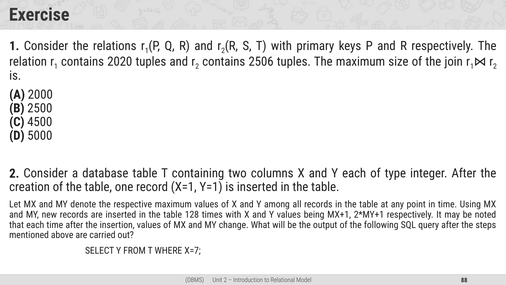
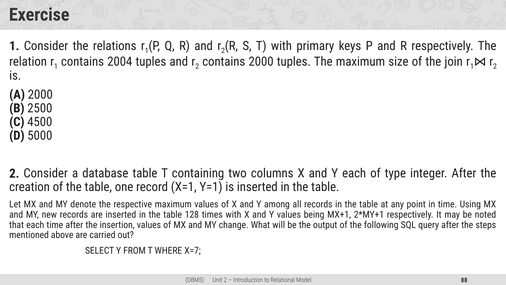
2020: 2020 -> 2004
contains 2506: 2506 -> 2000
